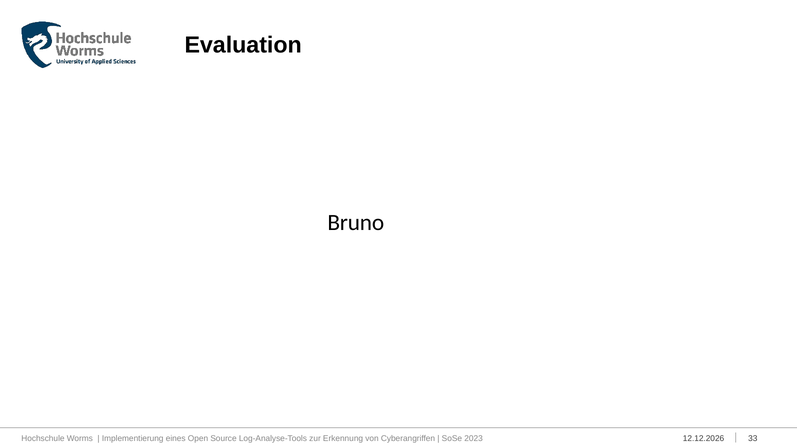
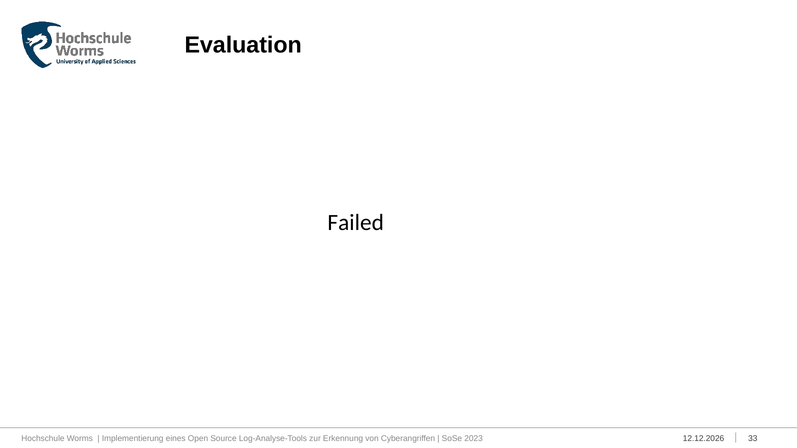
Bruno: Bruno -> Failed
